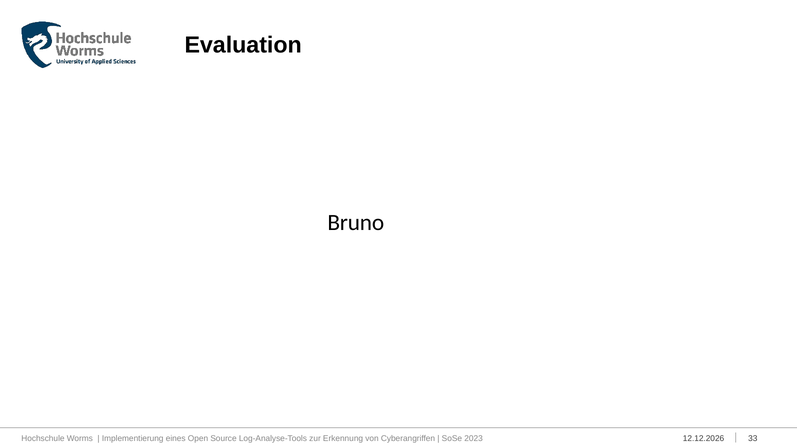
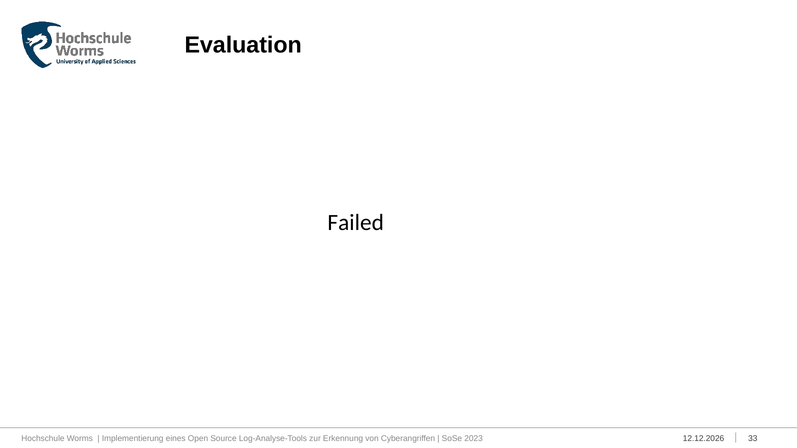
Bruno: Bruno -> Failed
